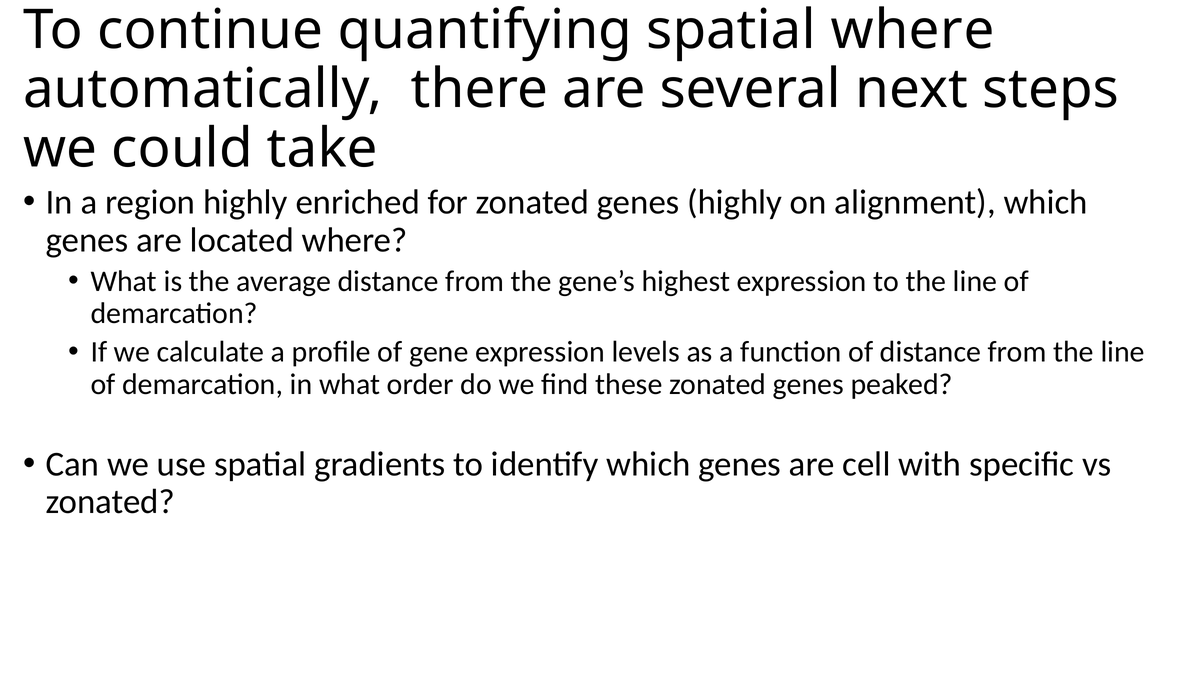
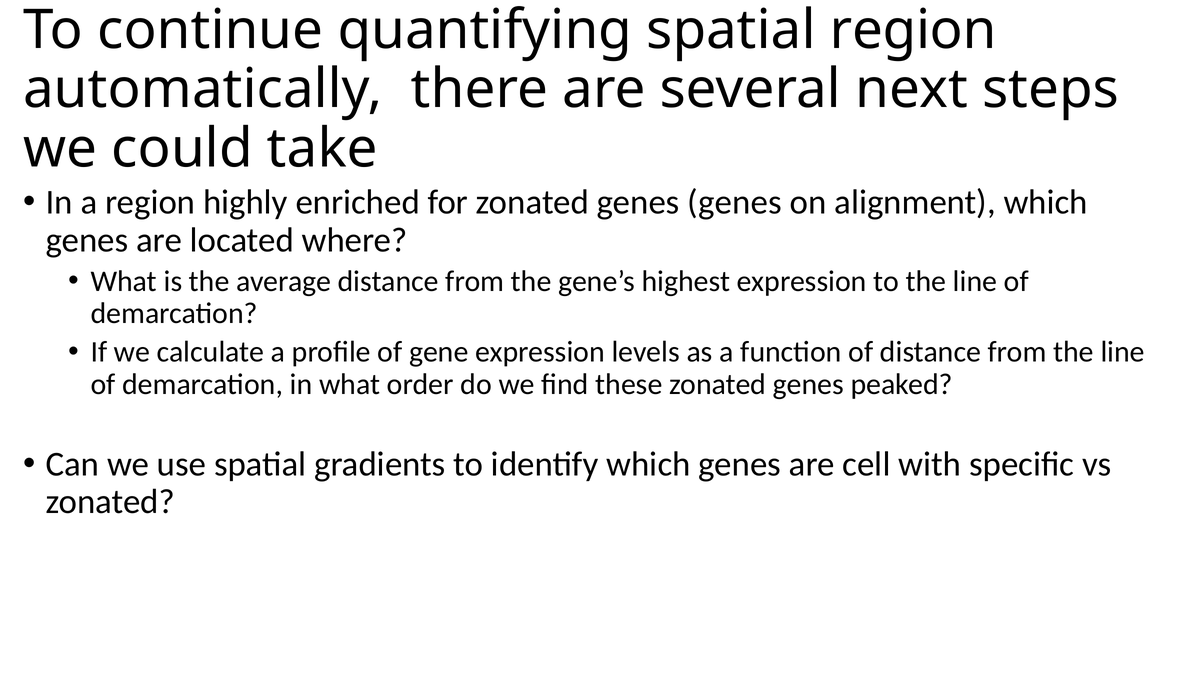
spatial where: where -> region
genes highly: highly -> genes
